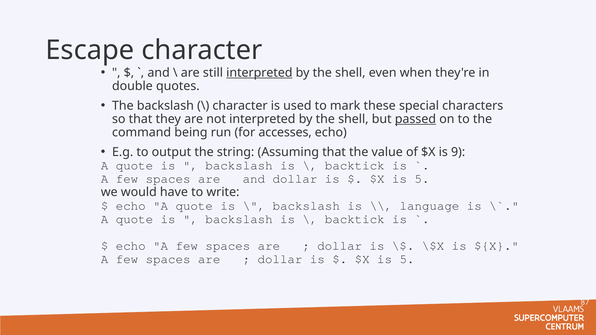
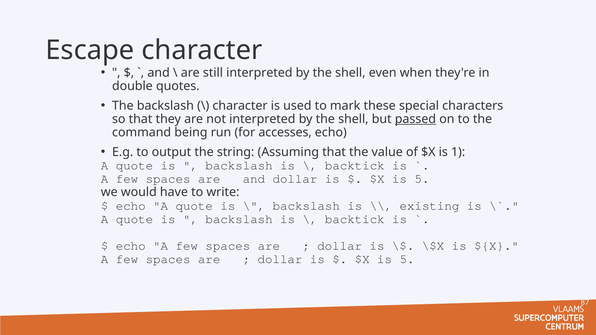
interpreted at (259, 73) underline: present -> none
9: 9 -> 1
language: language -> existing
